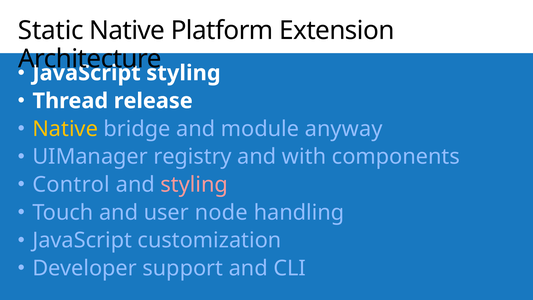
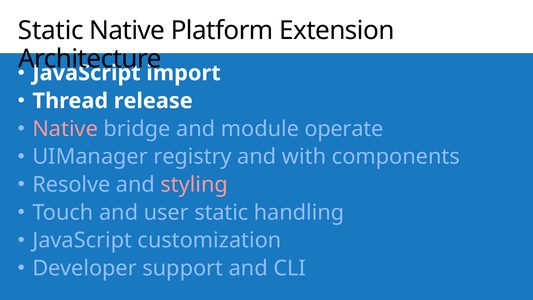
styling at (183, 73): styling -> import
Native at (65, 129) colour: yellow -> pink
anyway: anyway -> operate
Control: Control -> Resolve
user node: node -> static
